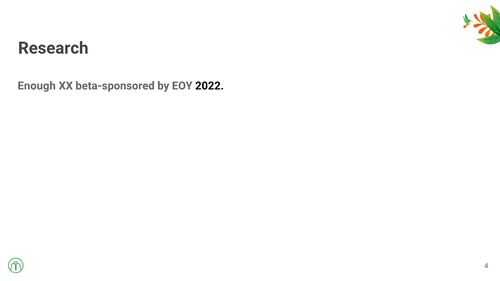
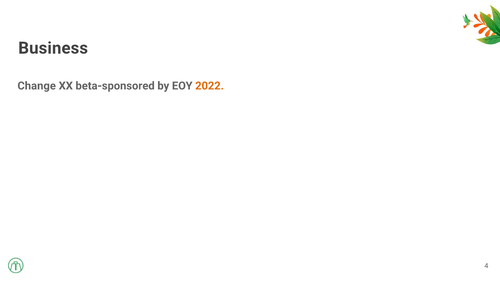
Research: Research -> Business
Enough: Enough -> Change
2022 colour: black -> orange
